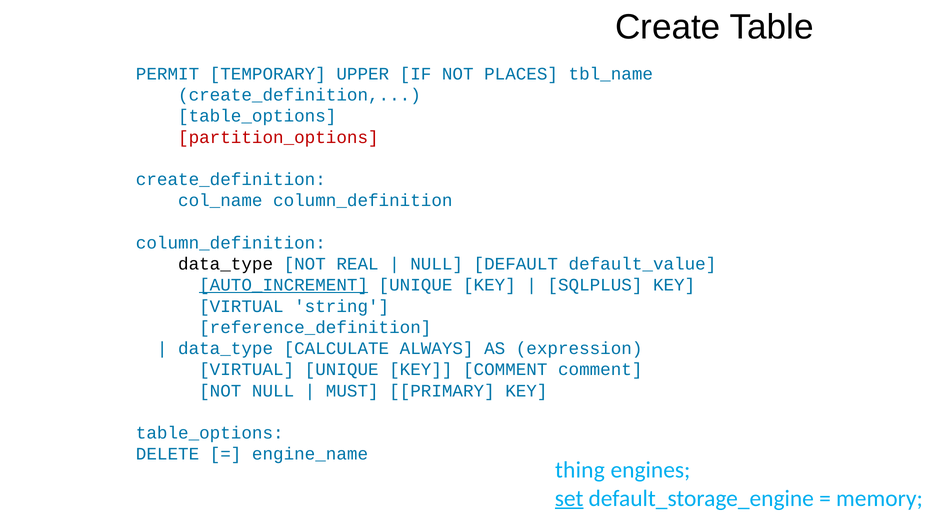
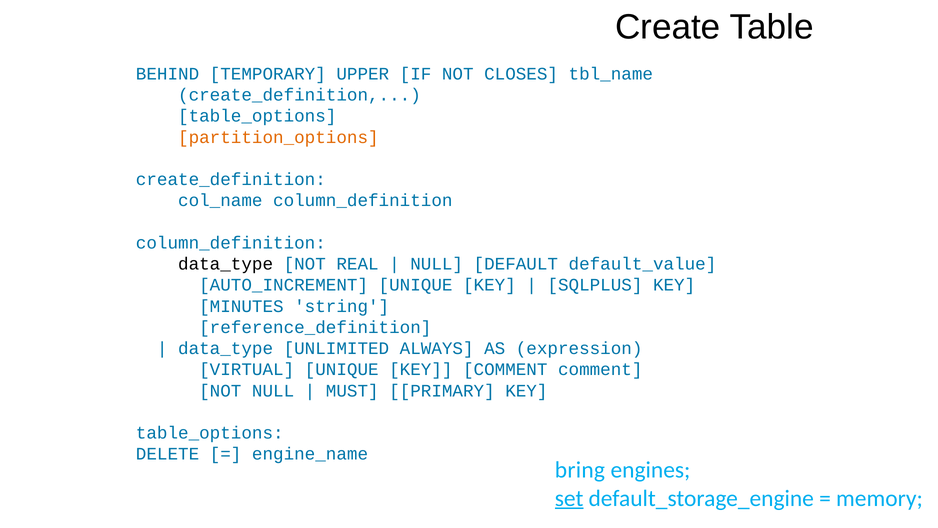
PERMIT: PERMIT -> BEHIND
PLACES: PLACES -> CLOSES
partition_options colour: red -> orange
AUTO_INCREMENT underline: present -> none
VIRTUAL at (241, 306): VIRTUAL -> MINUTES
CALCULATE: CALCULATE -> UNLIMITED
thing: thing -> bring
